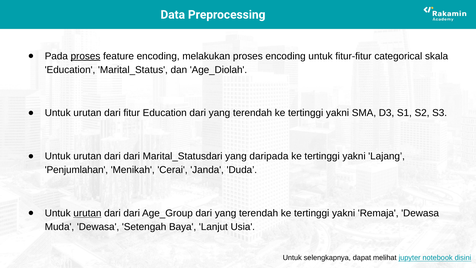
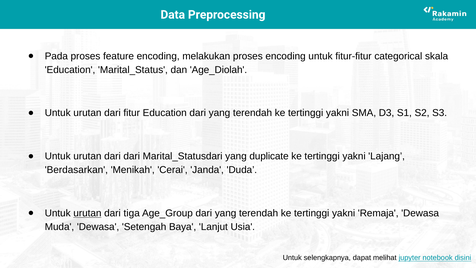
proses at (85, 56) underline: present -> none
daripada: daripada -> duplicate
Penjumlahan: Penjumlahan -> Berdasarkan
dari at (132, 213): dari -> tiga
